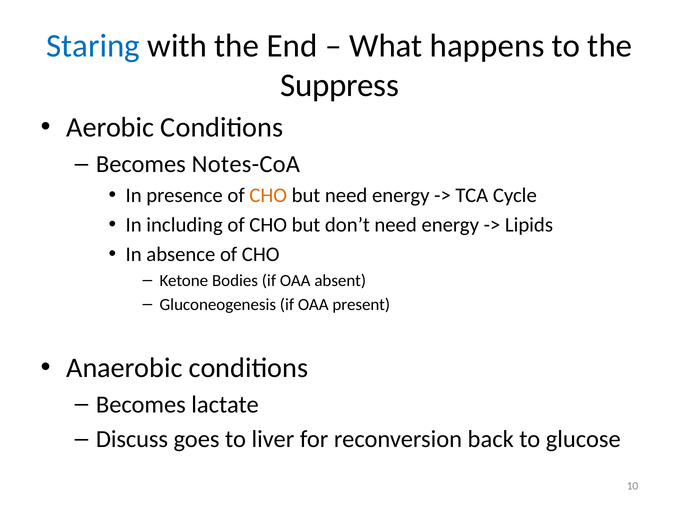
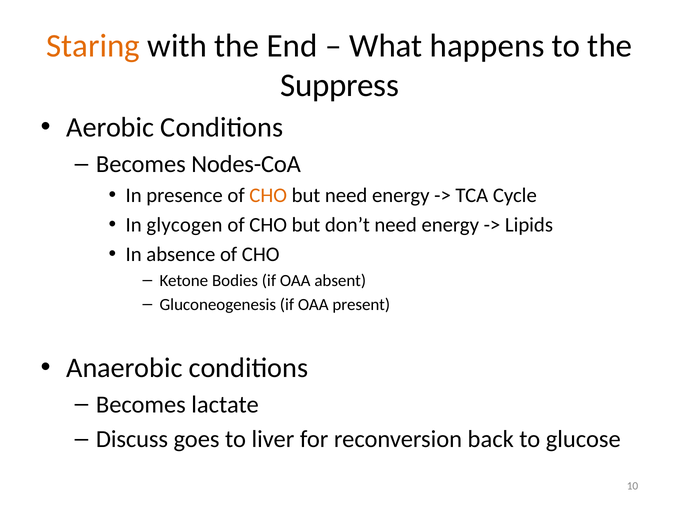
Staring colour: blue -> orange
Notes-CoA: Notes-CoA -> Nodes-CoA
including: including -> glycogen
